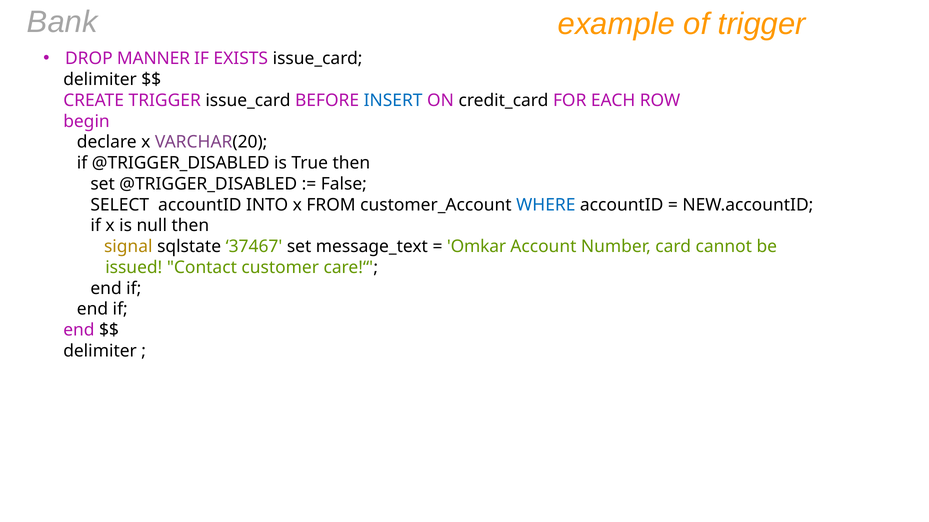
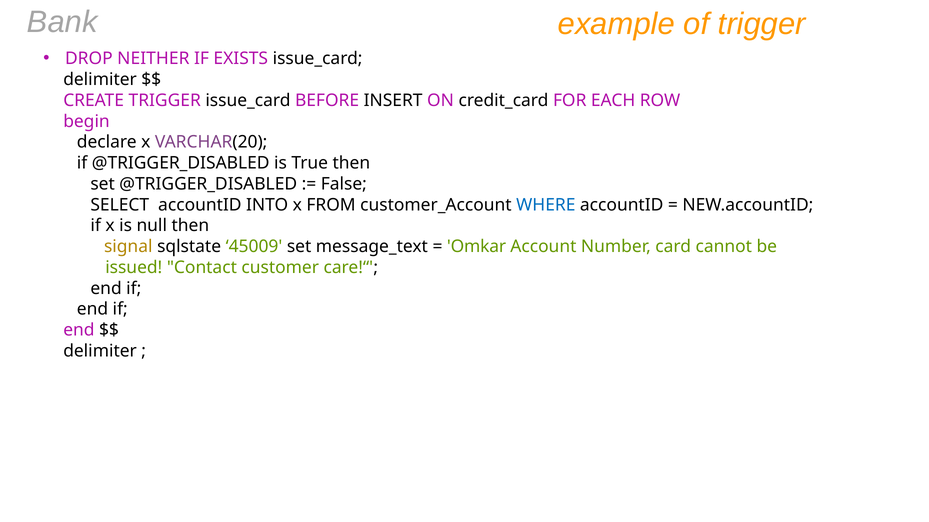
MANNER: MANNER -> NEITHER
INSERT colour: blue -> black
37467: 37467 -> 45009
